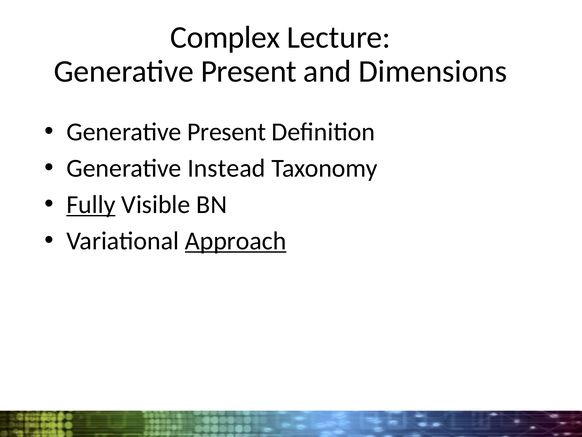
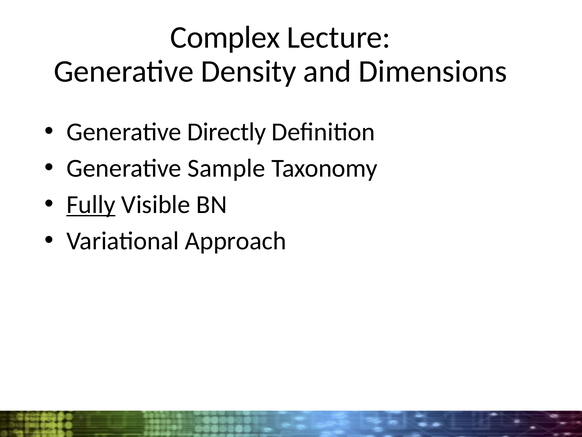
Present at (249, 71): Present -> Density
Present at (227, 132): Present -> Directly
Instead: Instead -> Sample
Approach underline: present -> none
